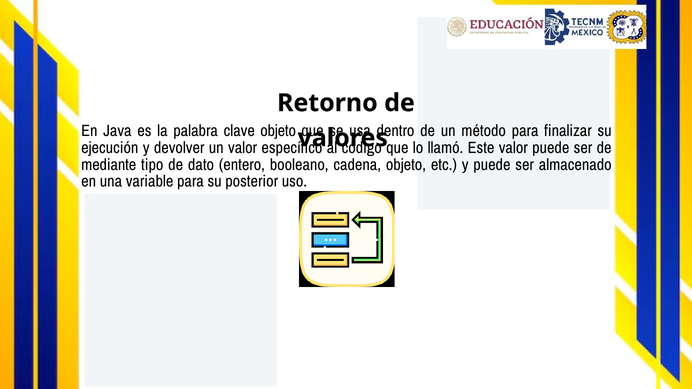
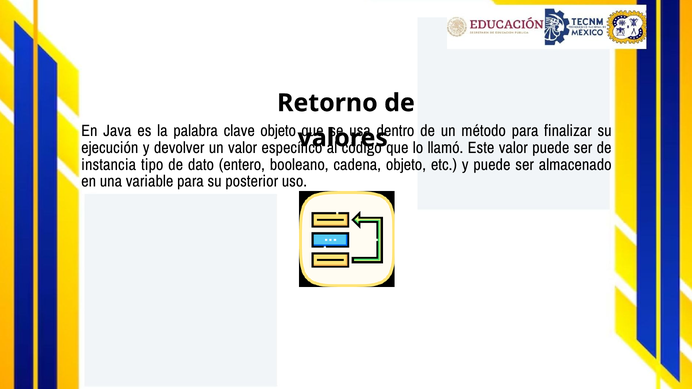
mediante: mediante -> instancia
